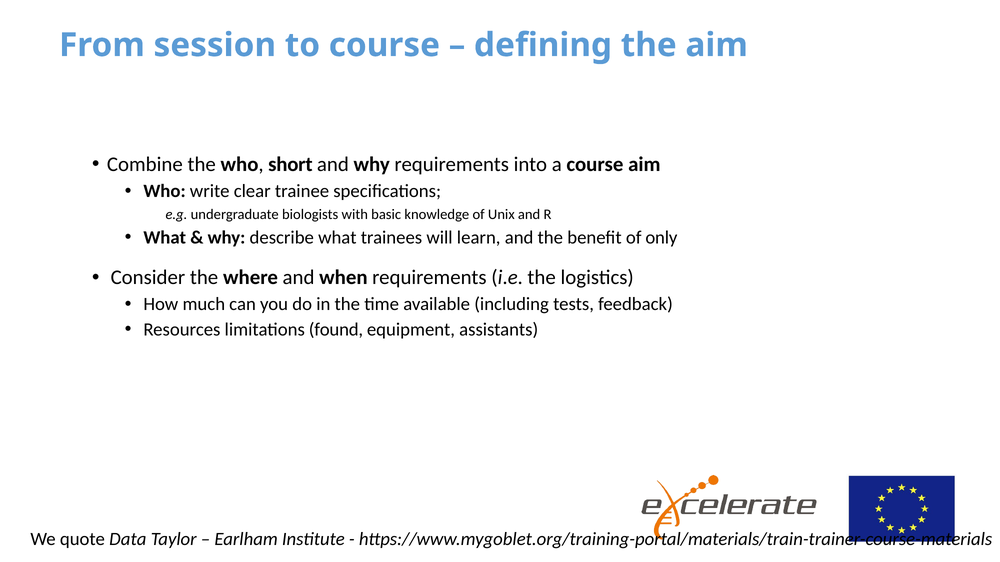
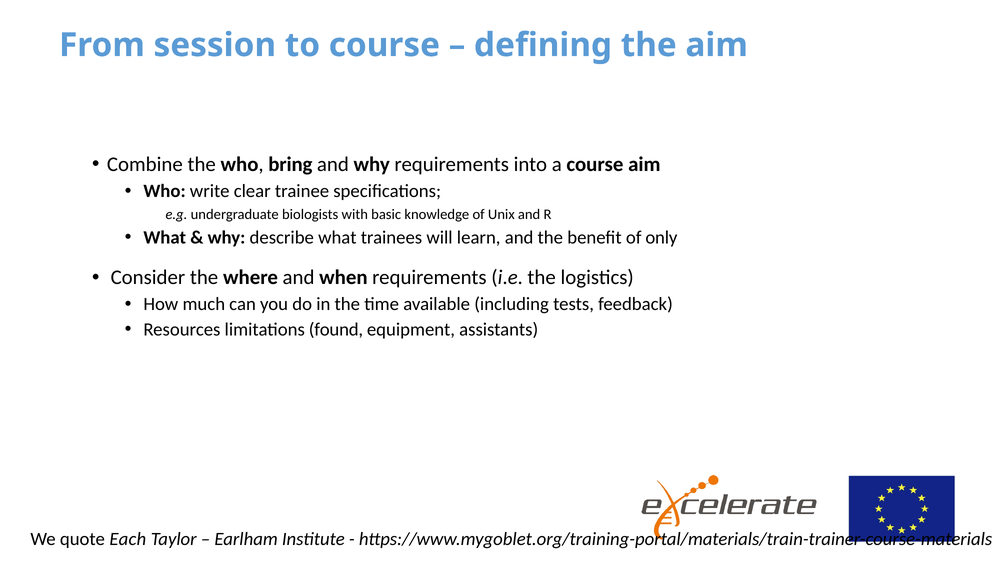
short: short -> bring
Data: Data -> Each
